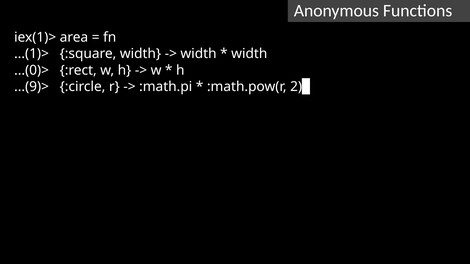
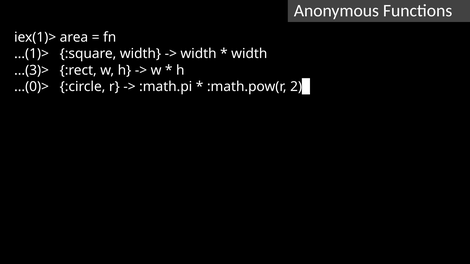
...(0)>: ...(0)> -> ...(3)>
...(9)>: ...(9)> -> ...(0)>
